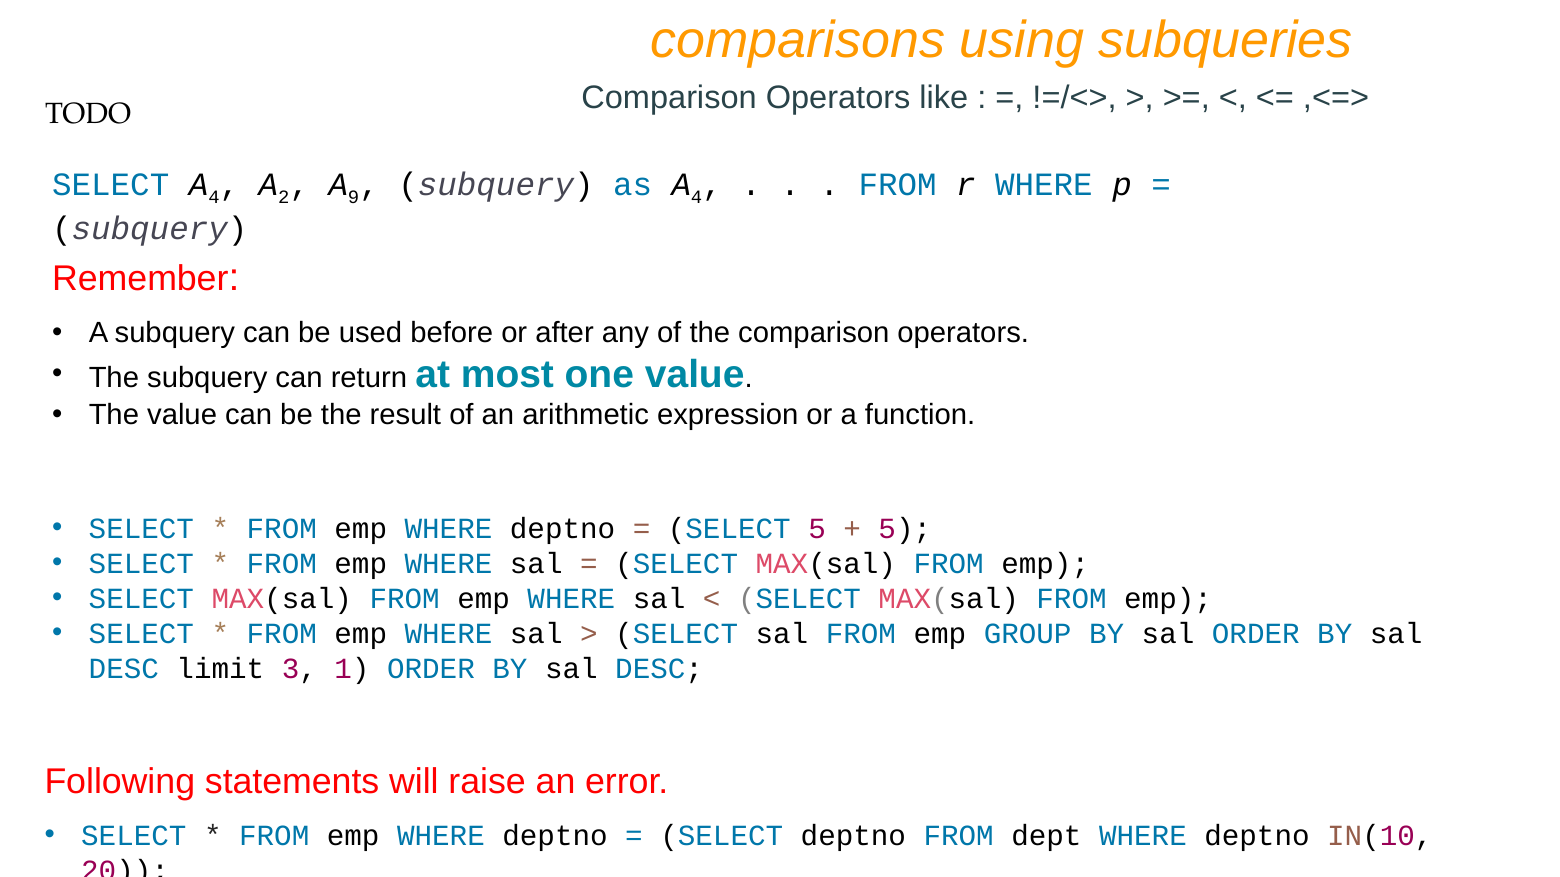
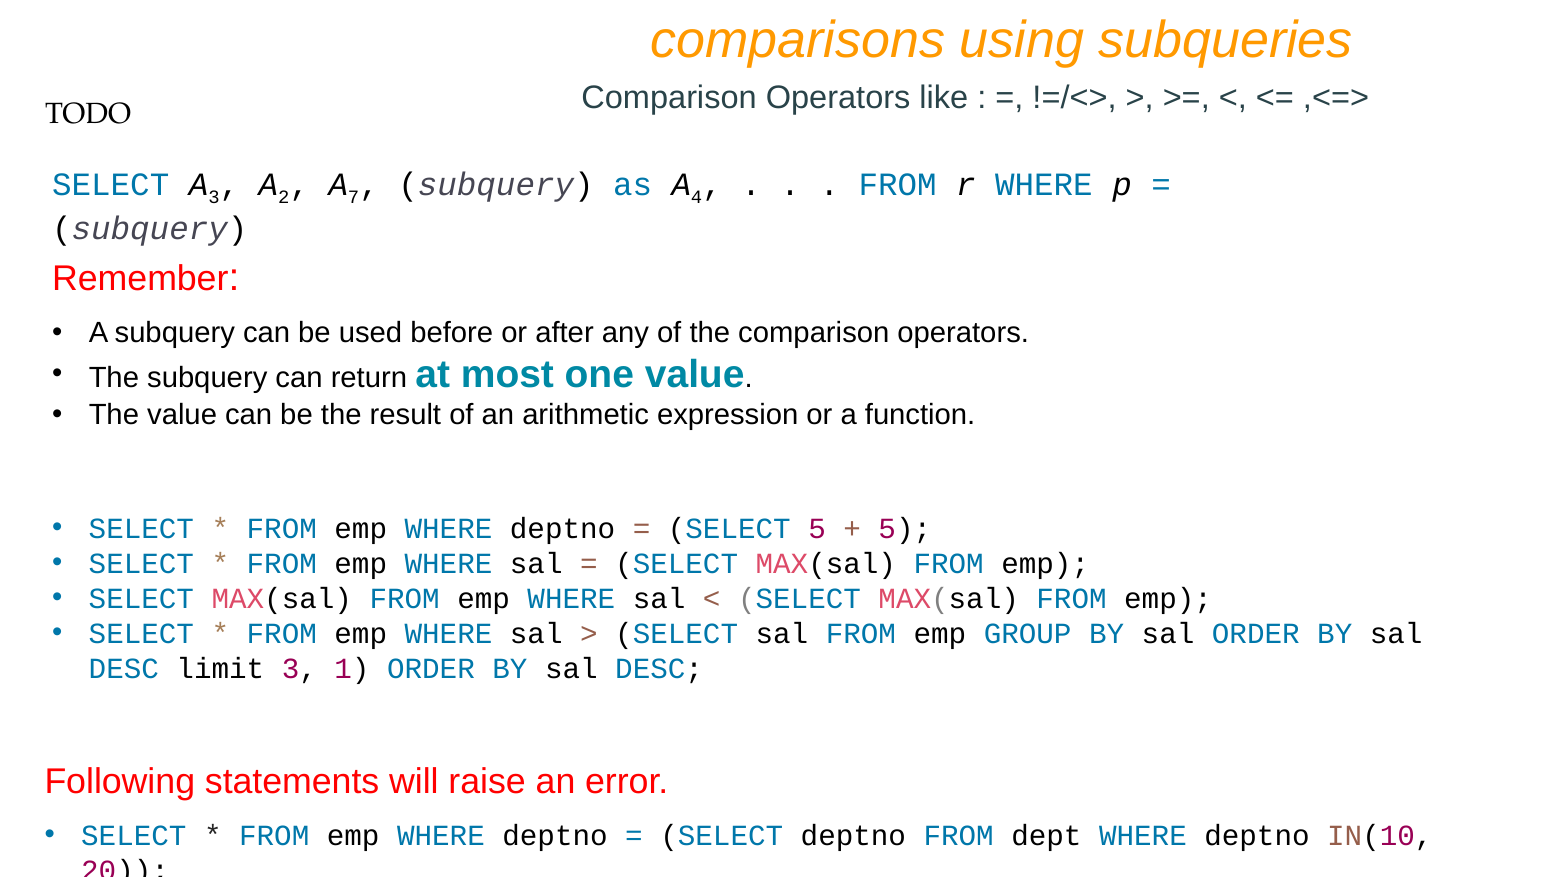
SELECT A 4: 4 -> 3
9: 9 -> 7
